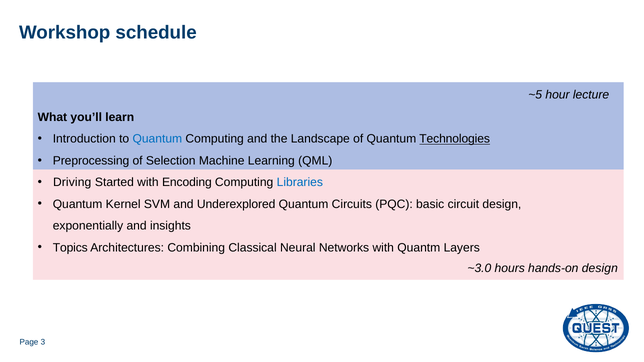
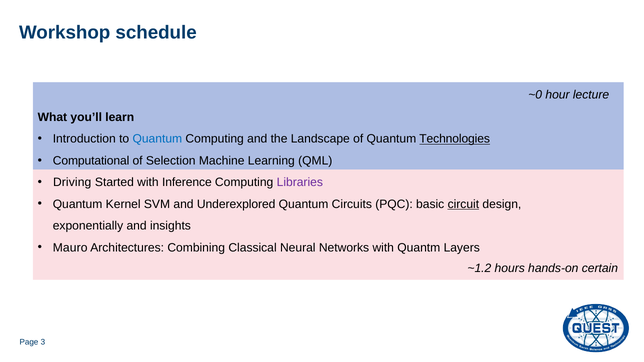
~5: ~5 -> ~0
Preprocessing: Preprocessing -> Computational
Encoding: Encoding -> Inference
Libraries colour: blue -> purple
circuit underline: none -> present
Topics: Topics -> Mauro
~3.0: ~3.0 -> ~1.2
hands-on design: design -> certain
